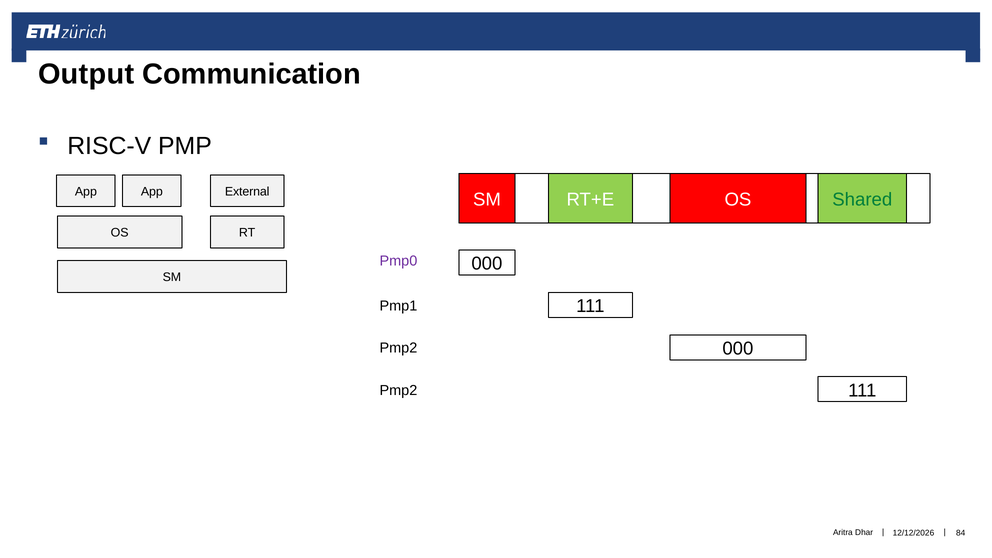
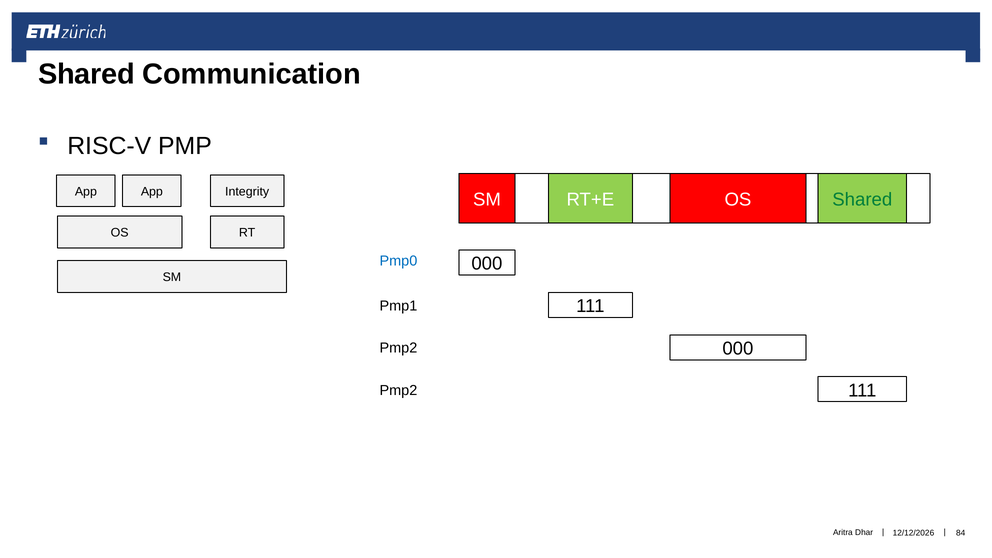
Output at (86, 74): Output -> Shared
External: External -> Integrity
Pmp0 colour: purple -> blue
